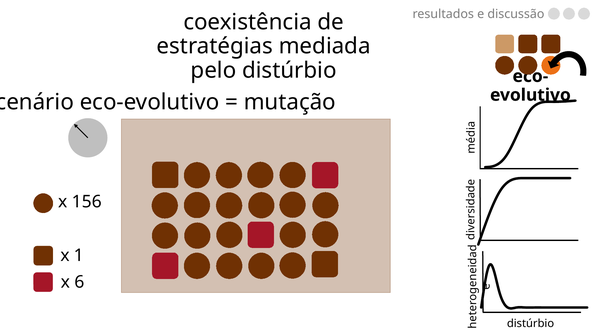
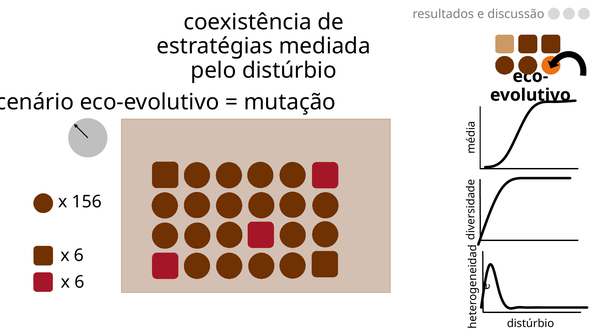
1 at (79, 255): 1 -> 6
